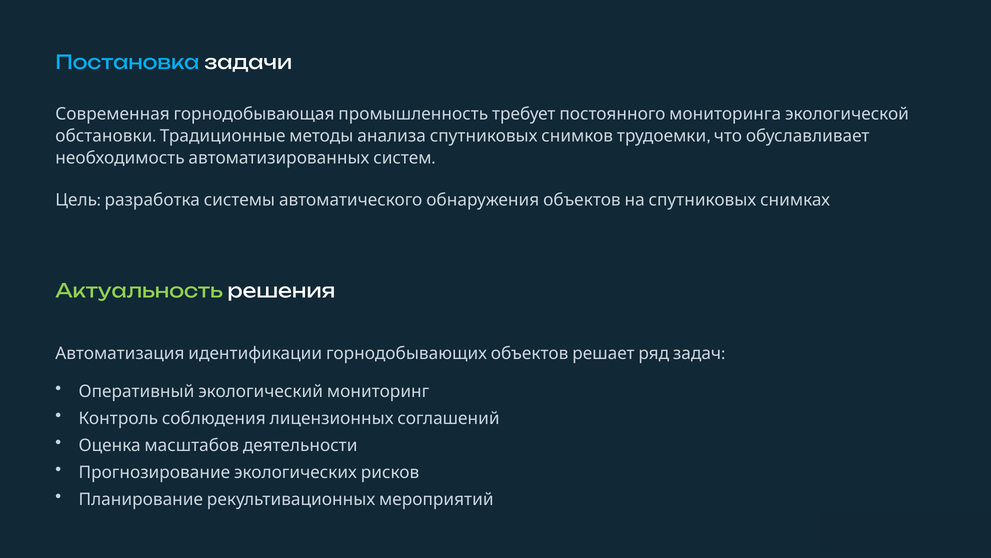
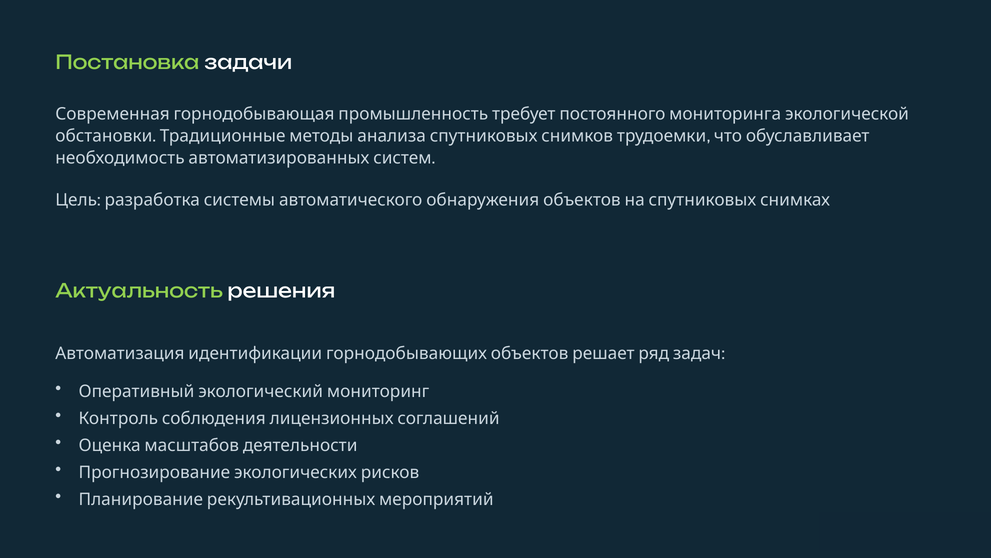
Постановка colour: light blue -> light green
